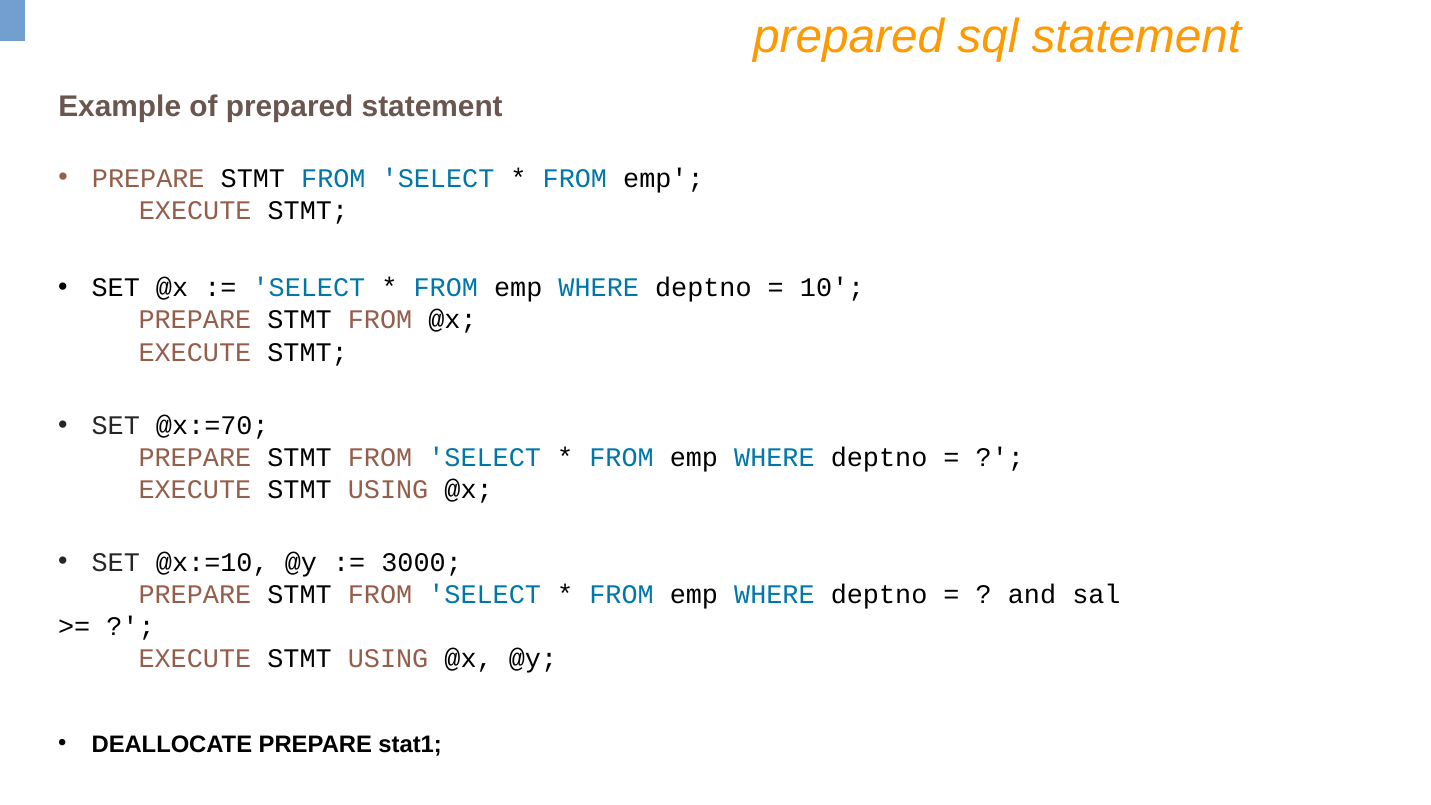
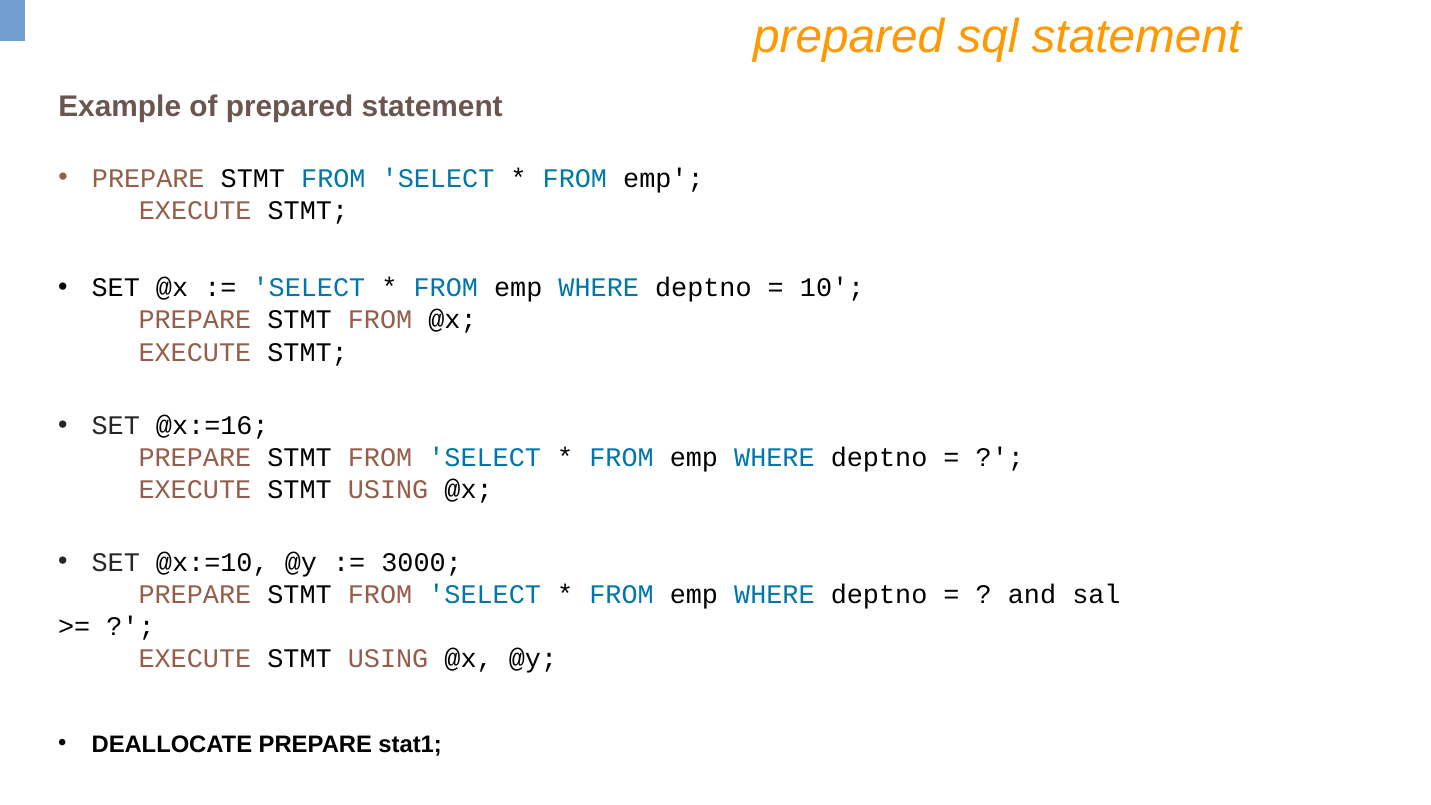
@x:=70: @x:=70 -> @x:=16
